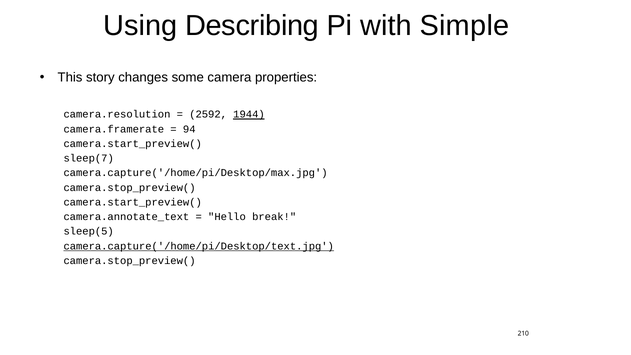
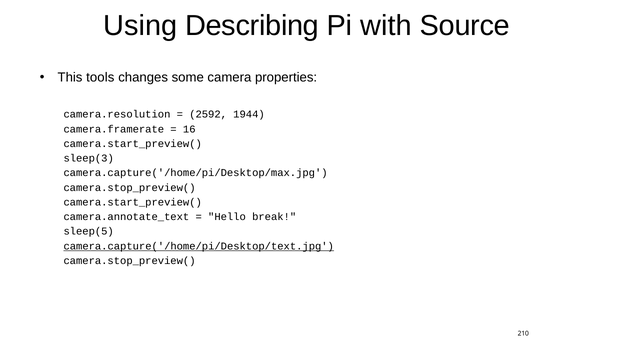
Simple: Simple -> Source
story: story -> tools
1944 underline: present -> none
94: 94 -> 16
sleep(7: sleep(7 -> sleep(3
